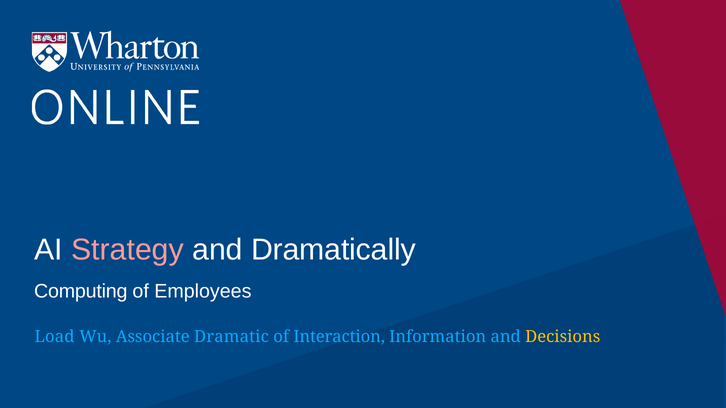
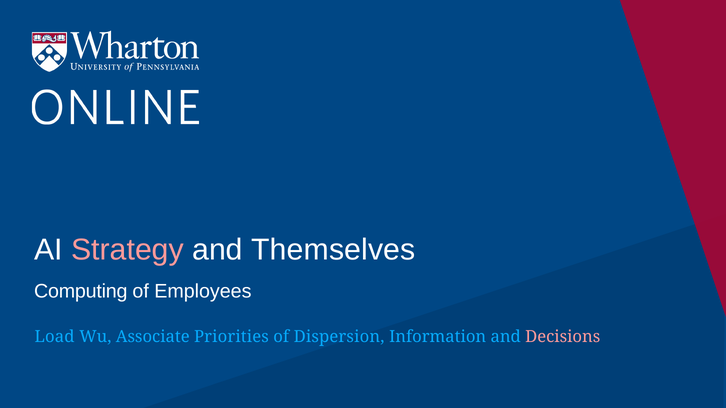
Dramatically: Dramatically -> Themselves
Dramatic: Dramatic -> Priorities
Interaction: Interaction -> Dispersion
Decisions colour: yellow -> pink
